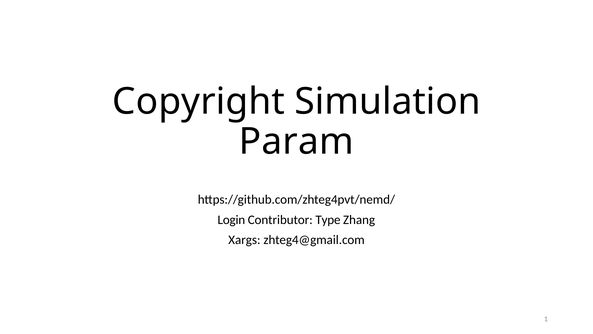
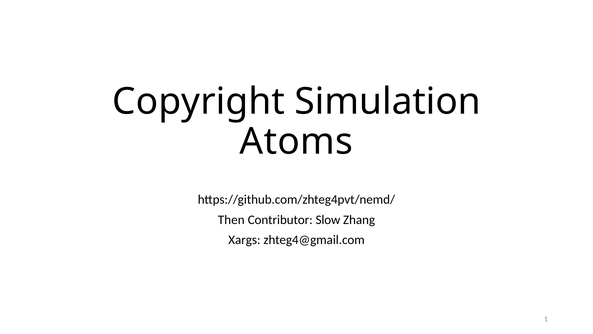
Param: Param -> Atoms
Login: Login -> Then
Type: Type -> Slow
